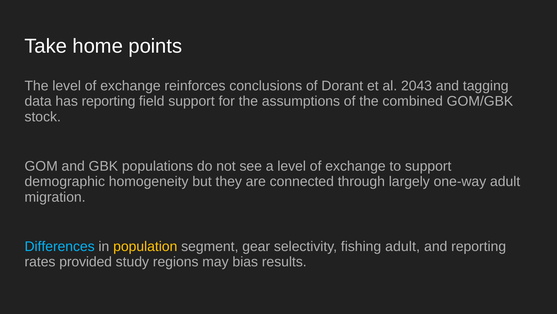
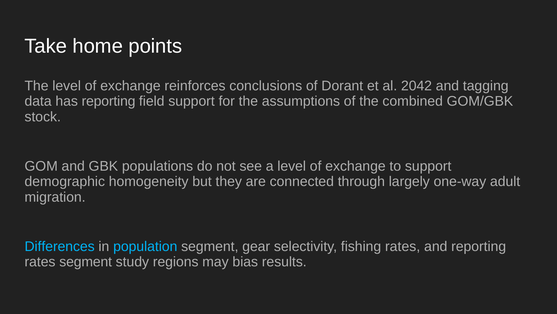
2043: 2043 -> 2042
population colour: yellow -> light blue
fishing adult: adult -> rates
rates provided: provided -> segment
